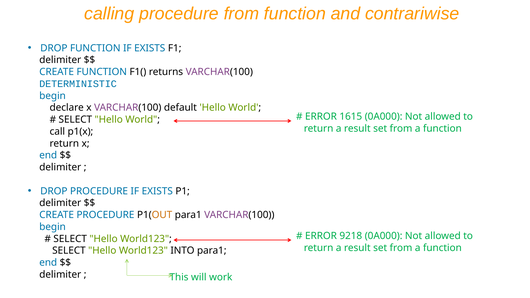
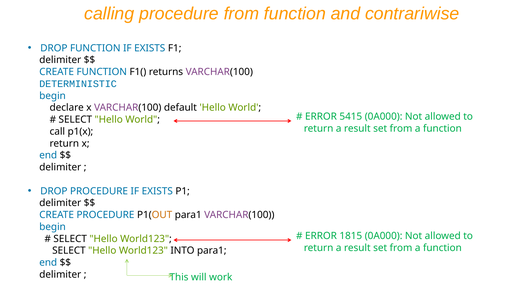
1615: 1615 -> 5415
9218: 9218 -> 1815
